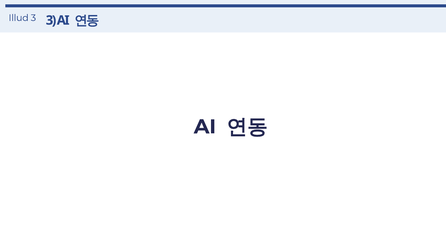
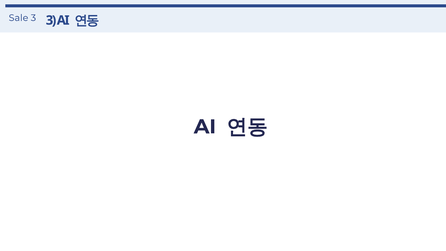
Illud: Illud -> Sale
